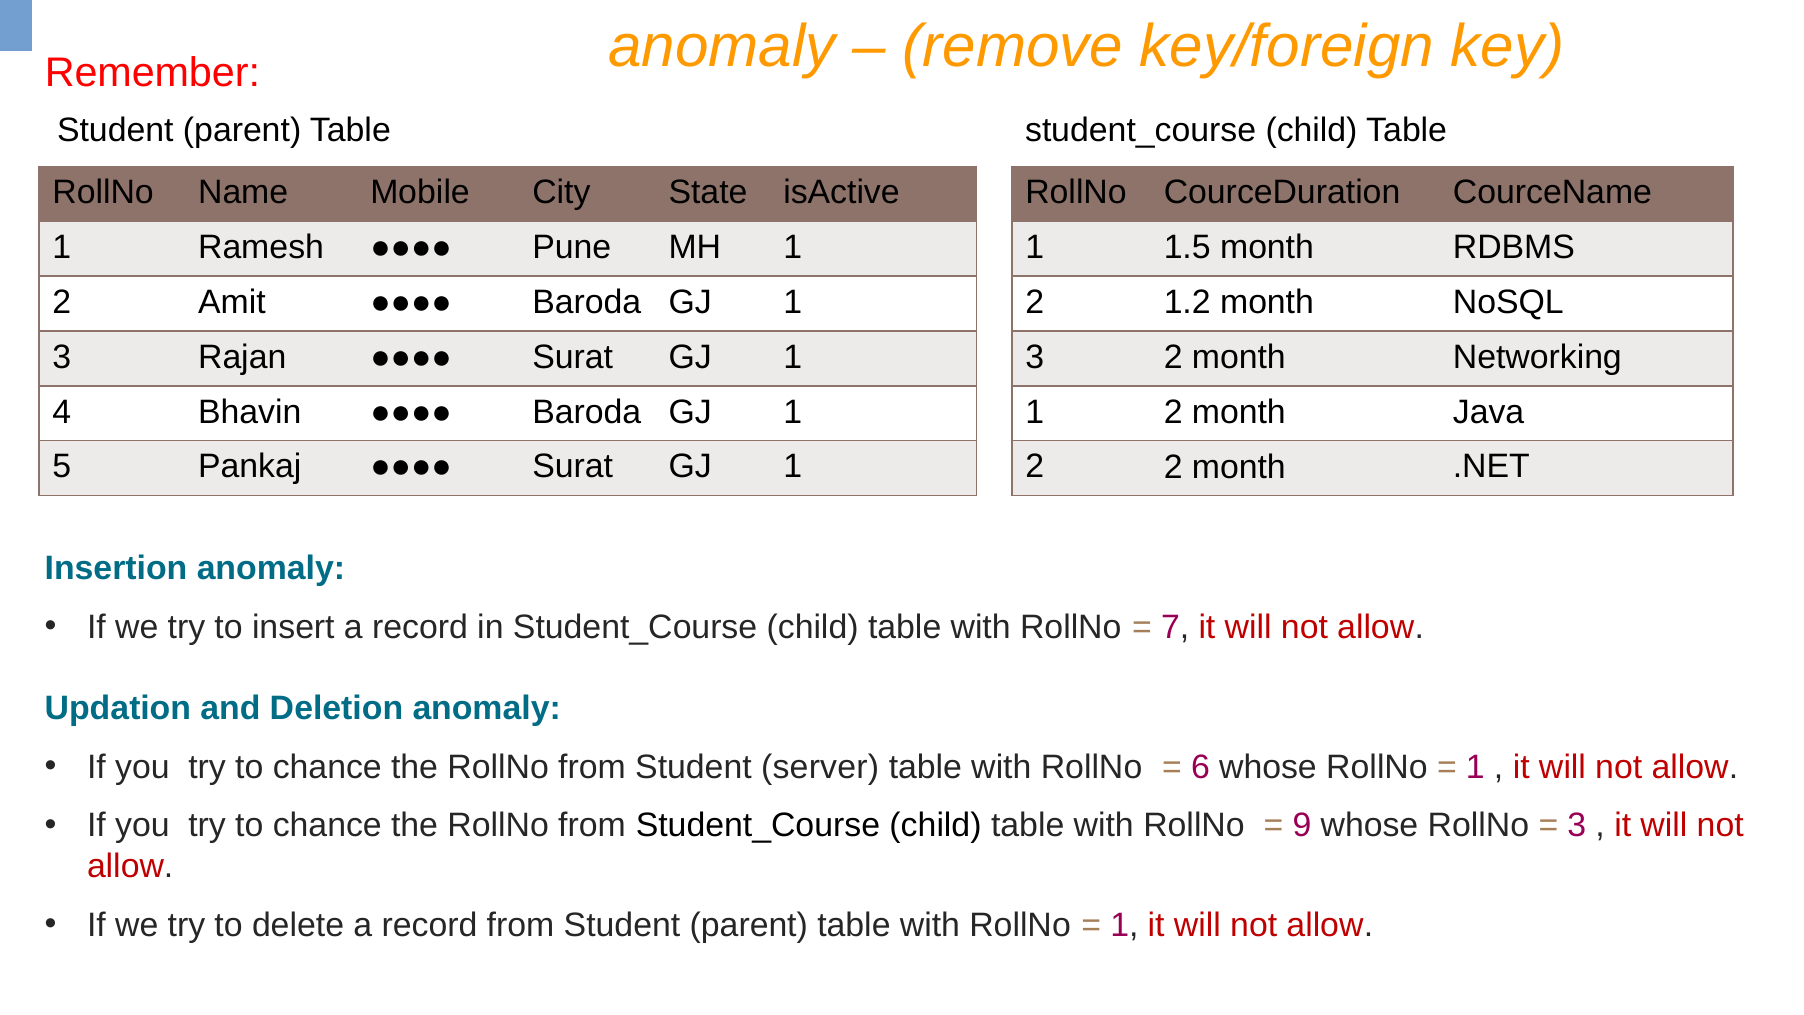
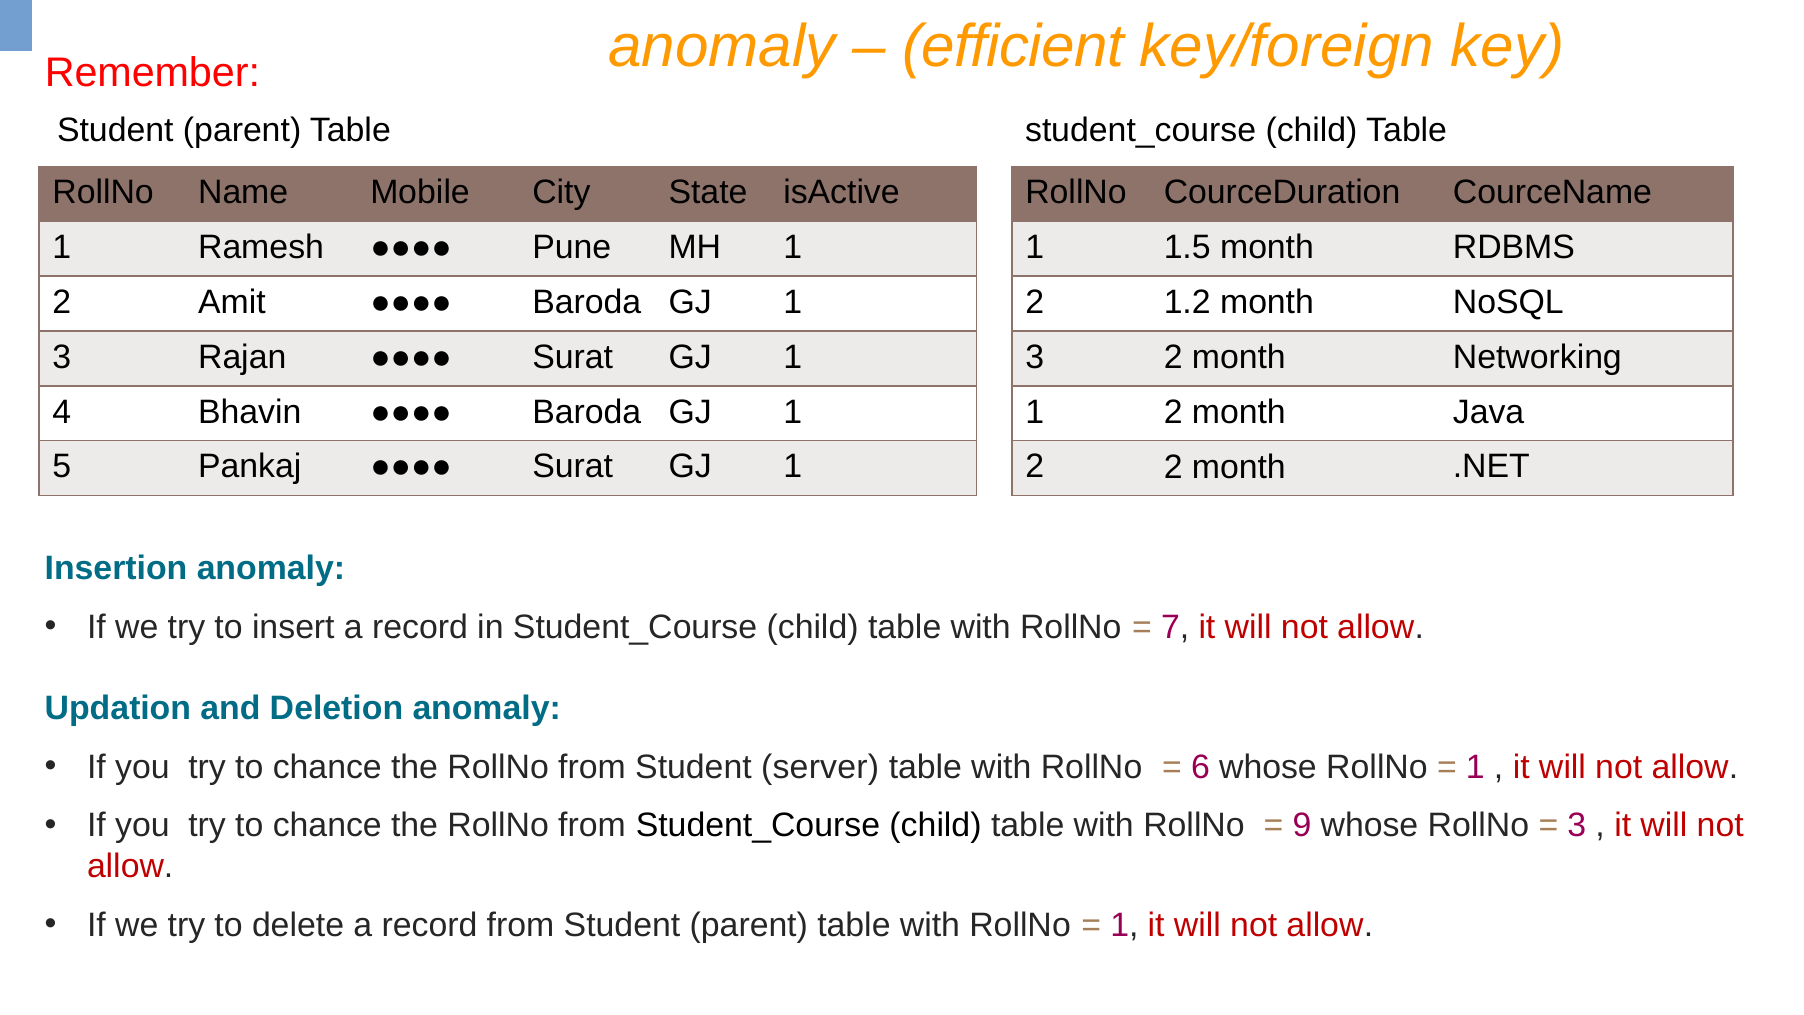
remove: remove -> efficient
